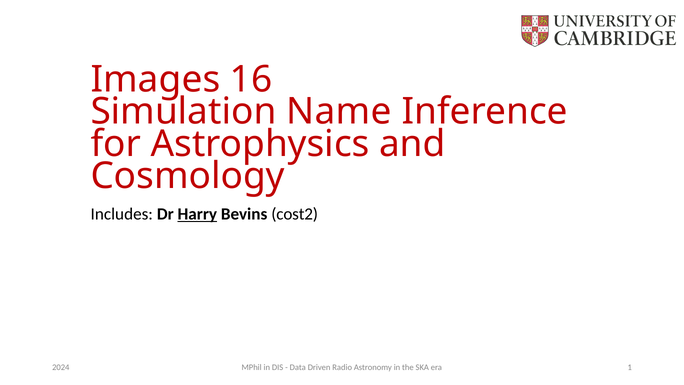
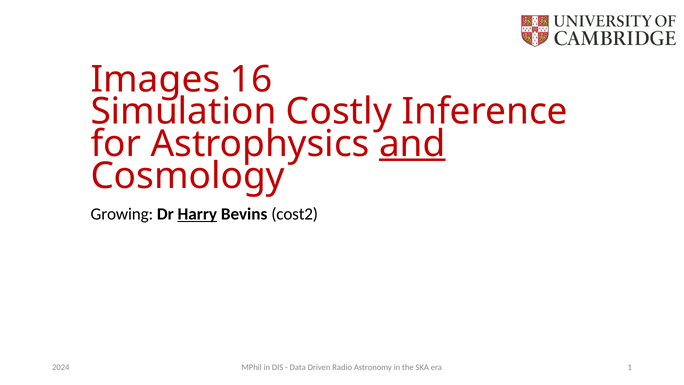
Name: Name -> Costly
and underline: none -> present
Includes: Includes -> Growing
